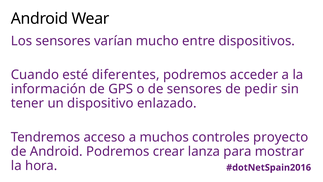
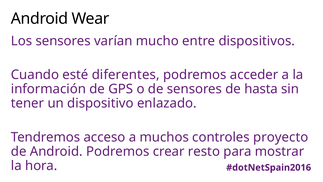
pedir: pedir -> hasta
lanza: lanza -> resto
